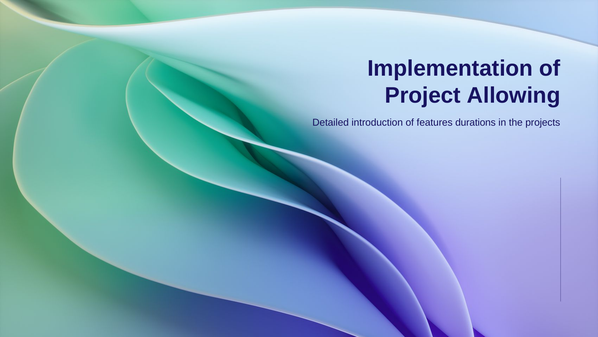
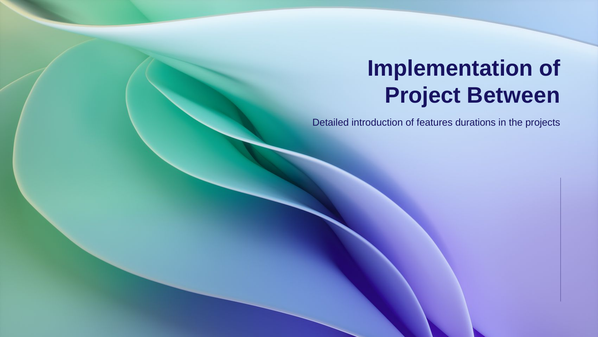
Allowing: Allowing -> Between
